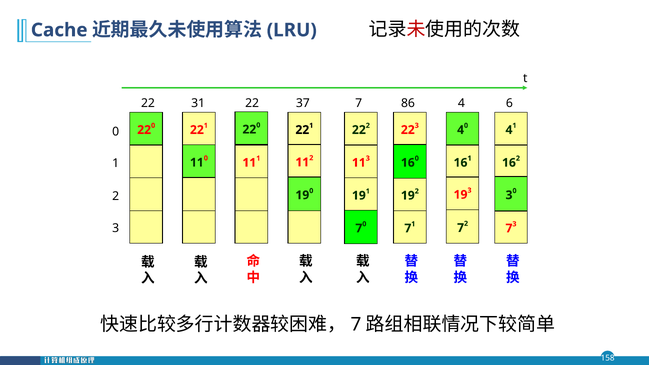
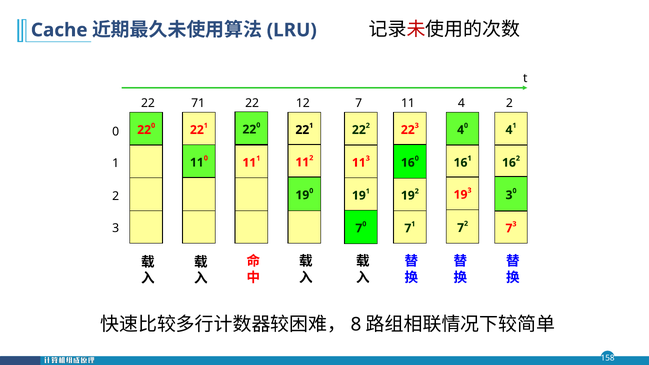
31: 31 -> 71
37: 37 -> 12
7 86: 86 -> 11
4 6: 6 -> 2
7 at (356, 324): 7 -> 8
